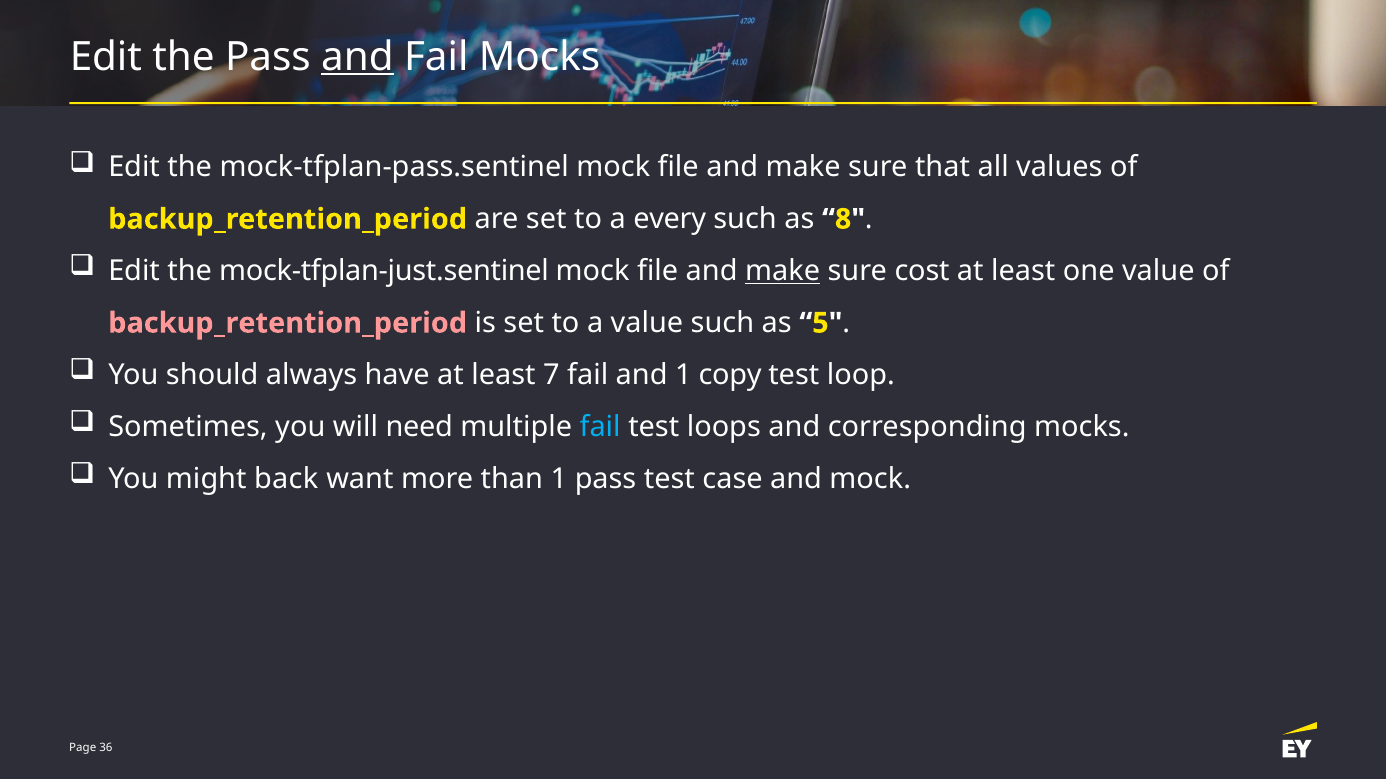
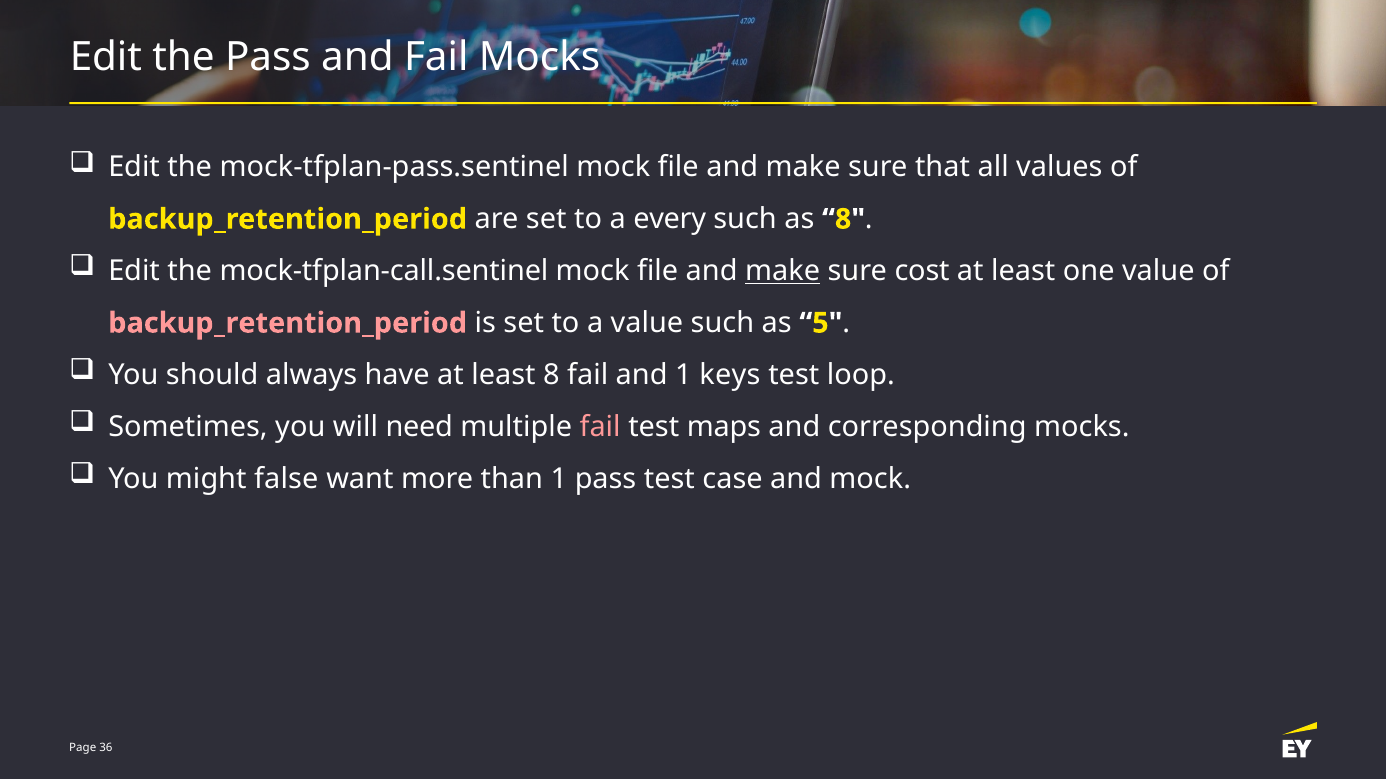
and at (357, 57) underline: present -> none
mock-tfplan-just.sentinel: mock-tfplan-just.sentinel -> mock-tfplan-call.sentinel
least 7: 7 -> 8
copy: copy -> keys
fail at (600, 427) colour: light blue -> pink
loops: loops -> maps
back: back -> false
